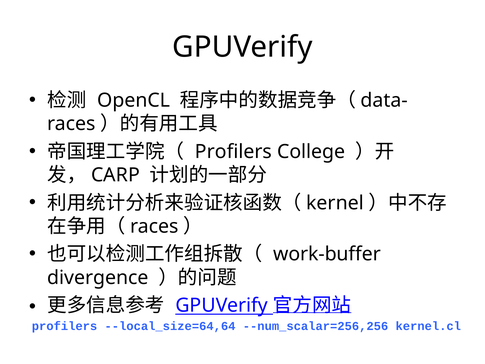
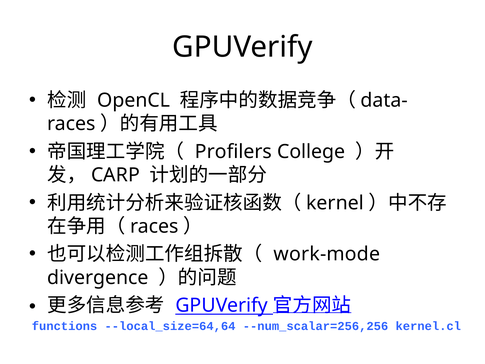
work-buffer: work-buffer -> work-mode
profilers at (65, 326): profilers -> functions
